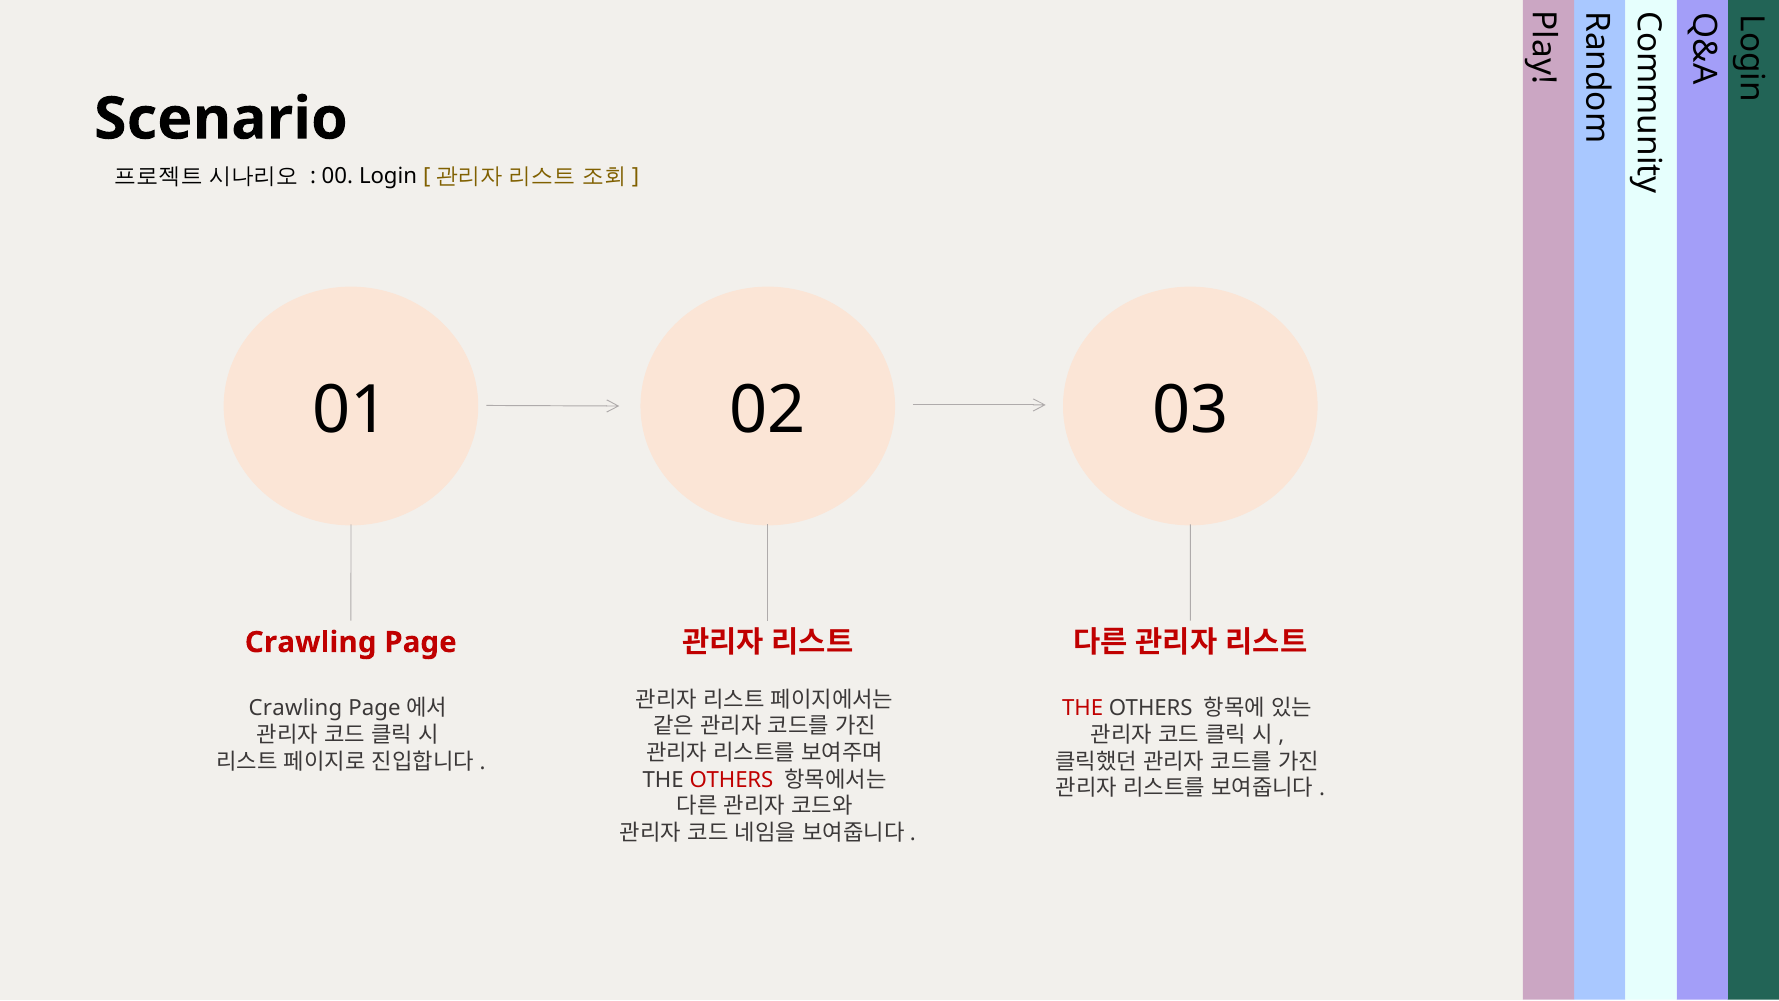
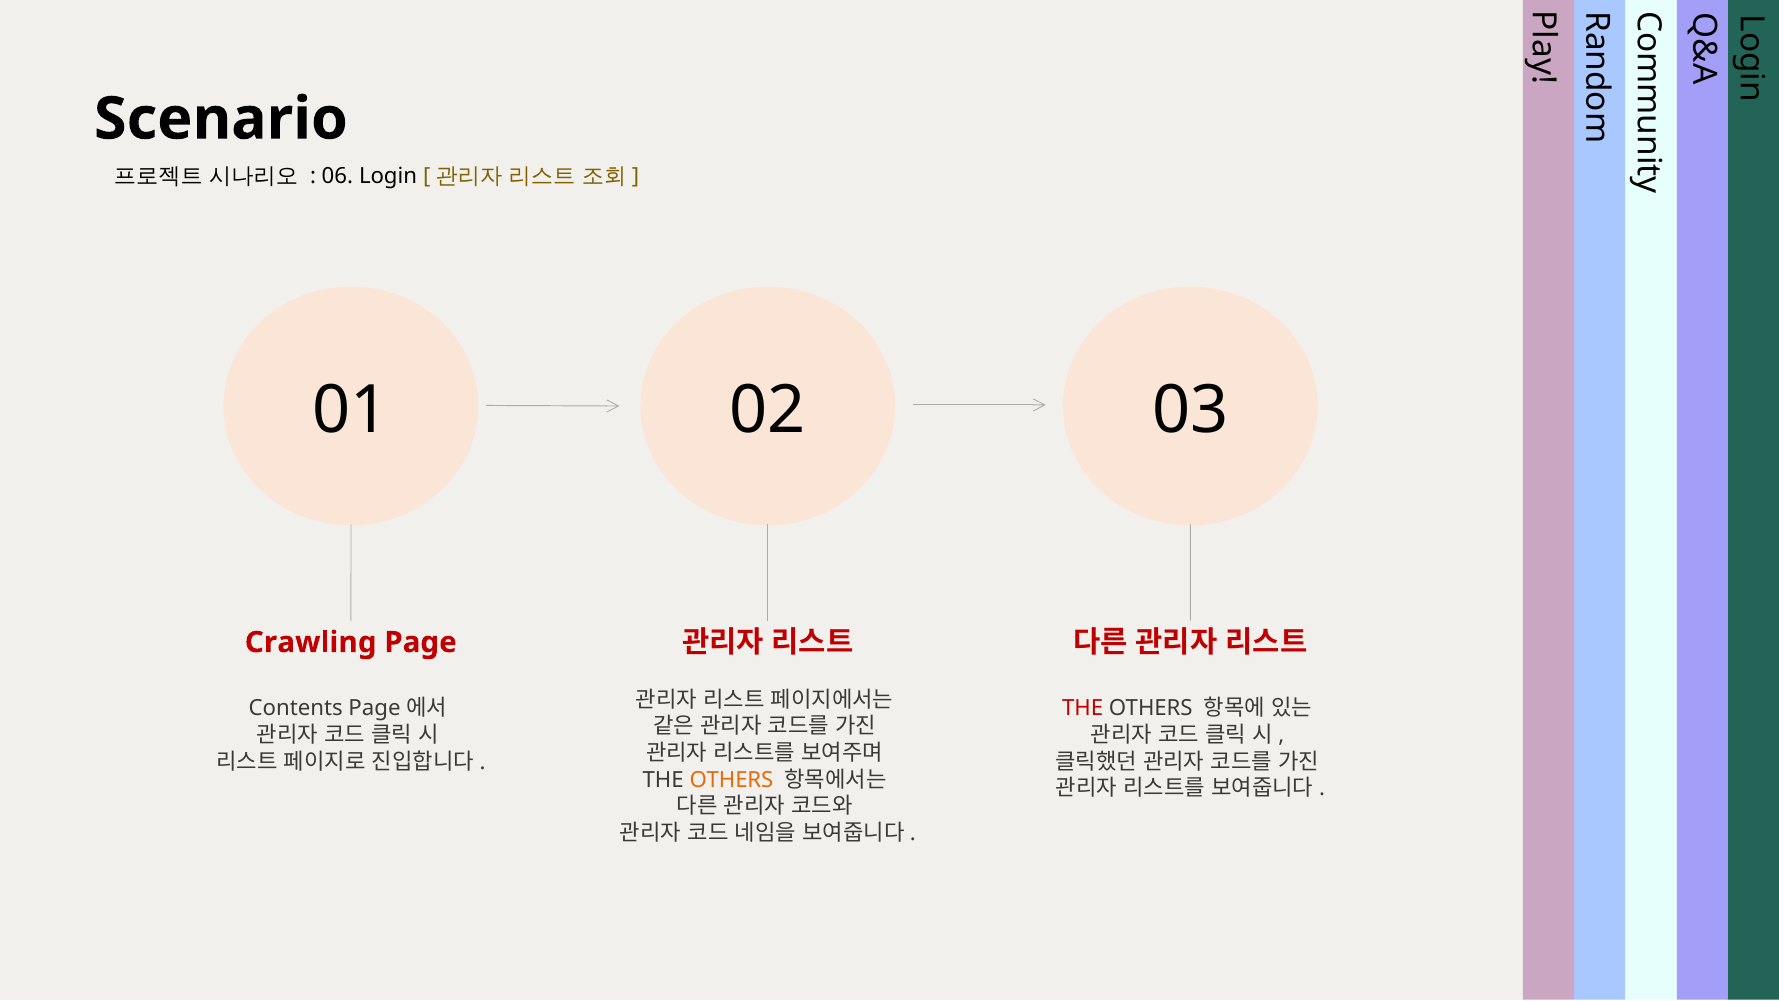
00: 00 -> 06
Crawling at (296, 708): Crawling -> Contents
OTHERS at (731, 780) colour: red -> orange
